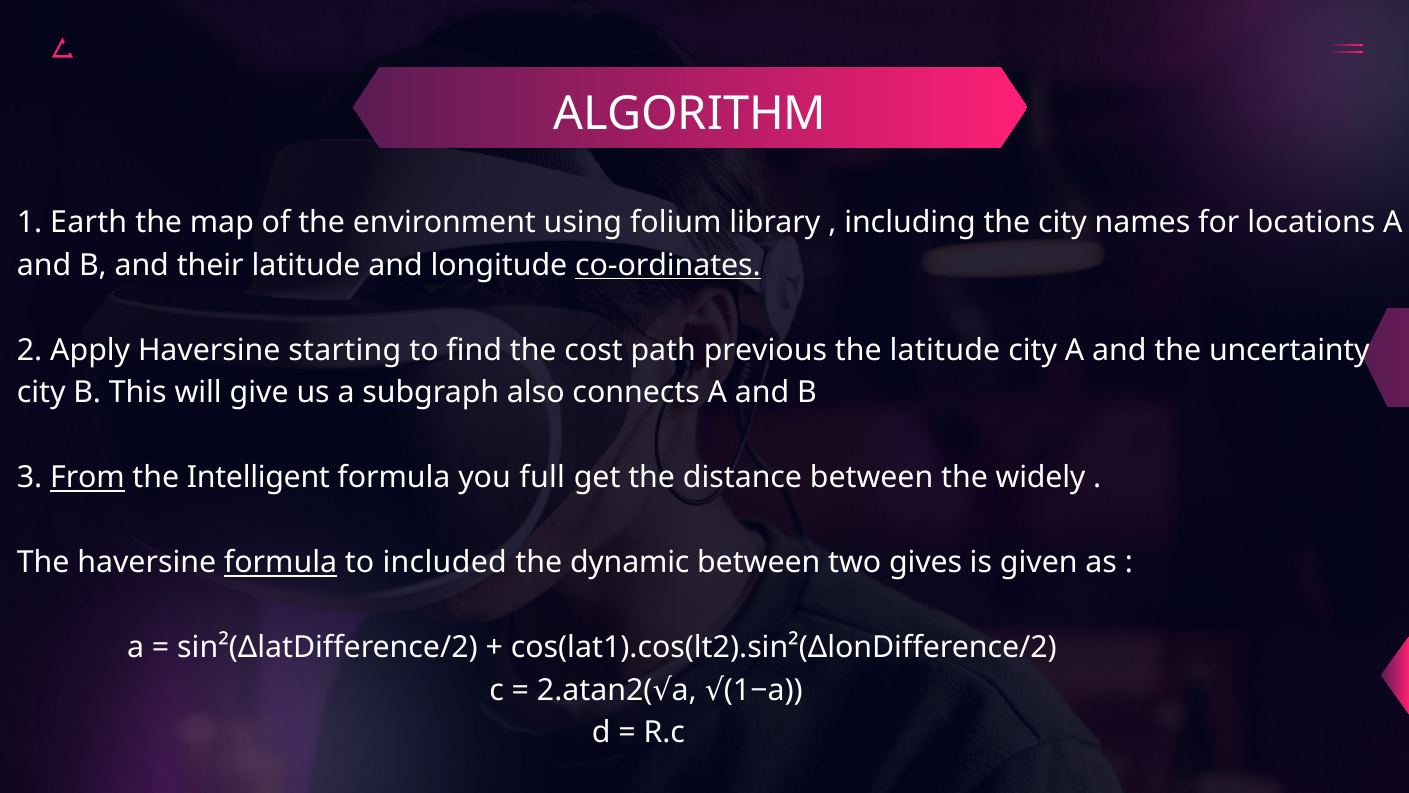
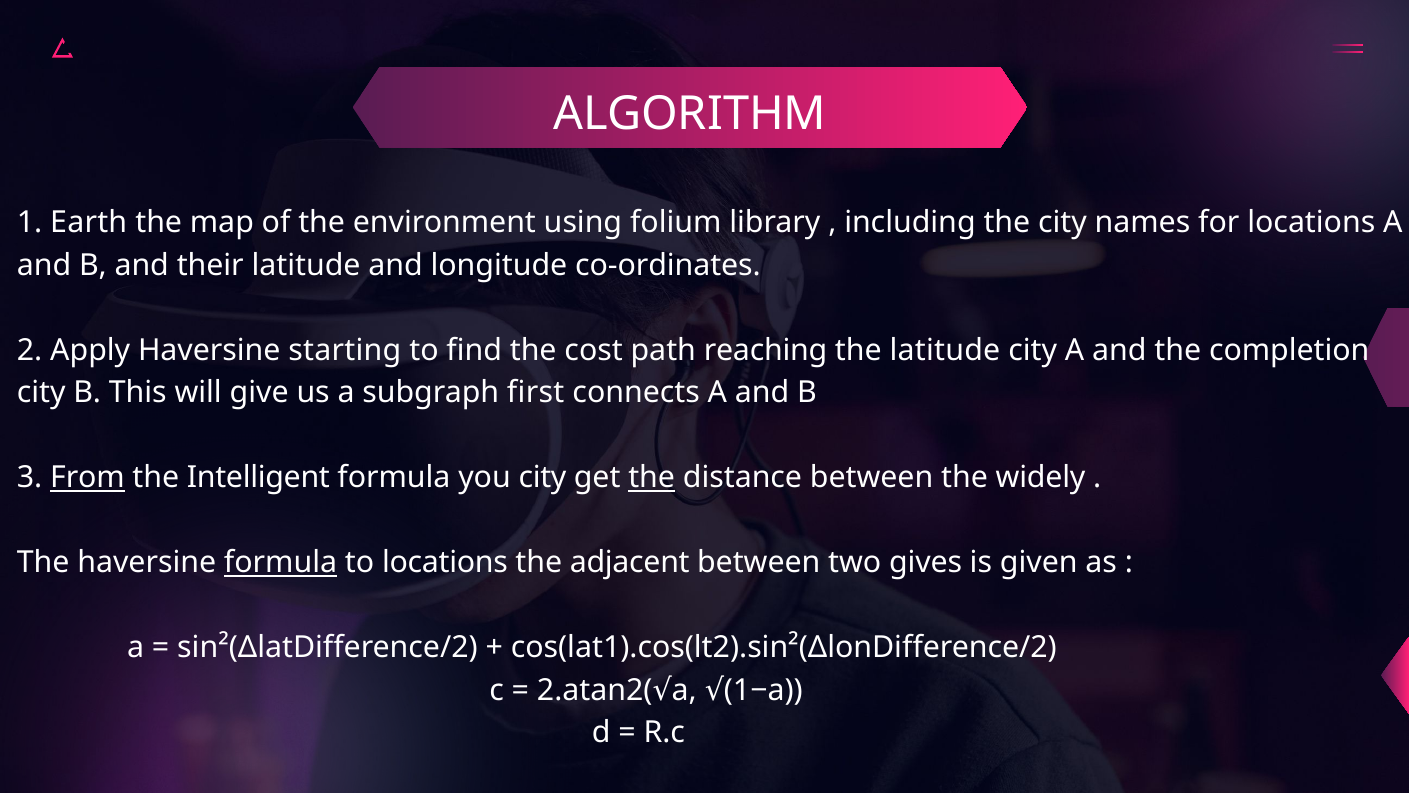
co-ordinates underline: present -> none
previous: previous -> reaching
uncertainty: uncertainty -> completion
also: also -> first
you full: full -> city
the at (652, 478) underline: none -> present
to included: included -> locations
dynamic: dynamic -> adjacent
